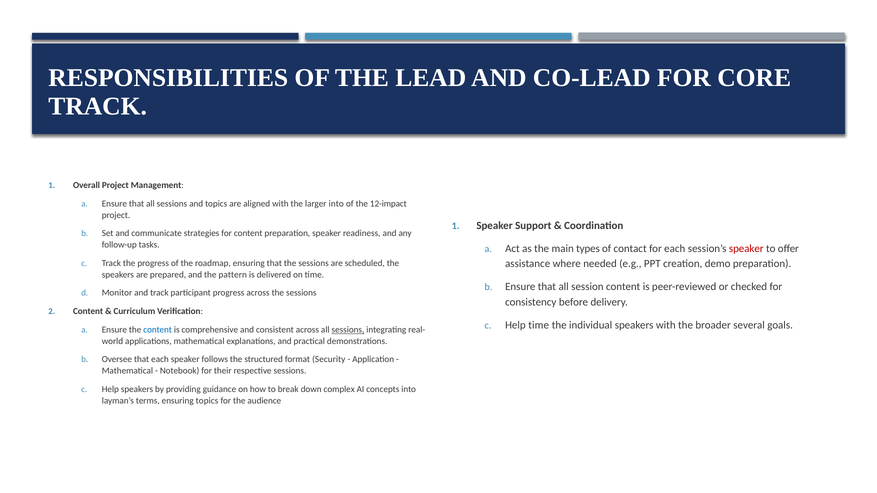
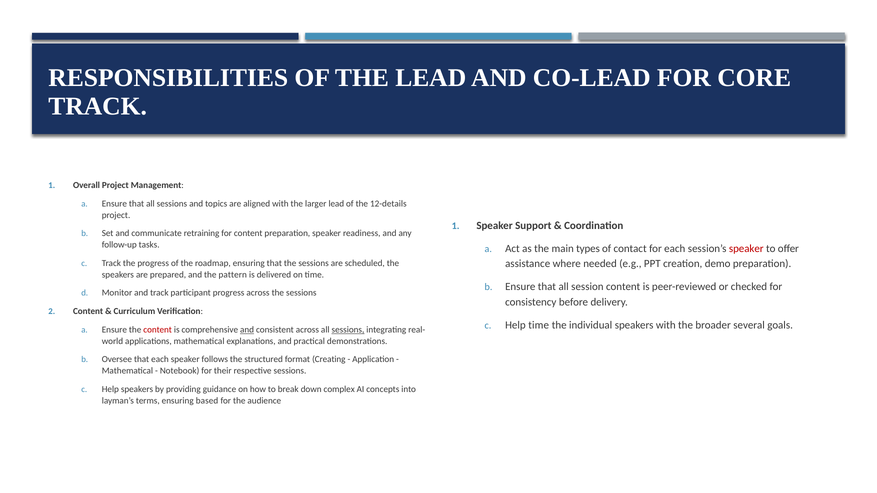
larger into: into -> lead
12-impact: 12-impact -> 12-details
strategies: strategies -> retraining
content at (158, 330) colour: blue -> red
and at (247, 330) underline: none -> present
Security: Security -> Creating
ensuring topics: topics -> based
